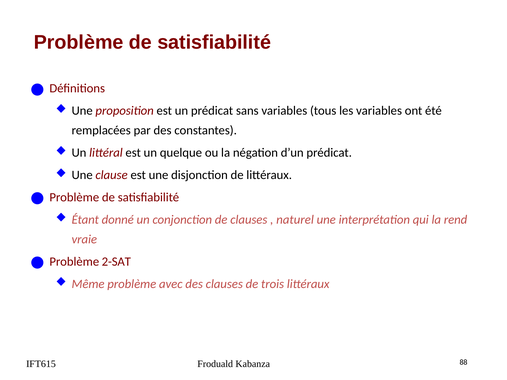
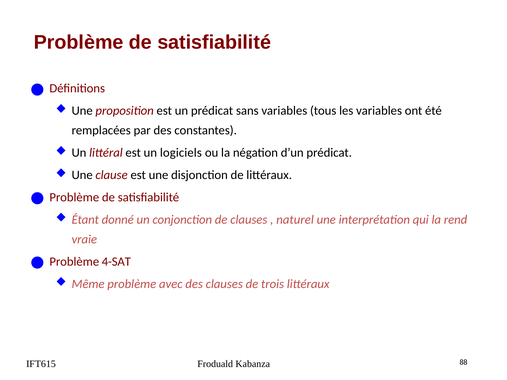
quelque: quelque -> logiciels
2-SAT: 2-SAT -> 4-SAT
